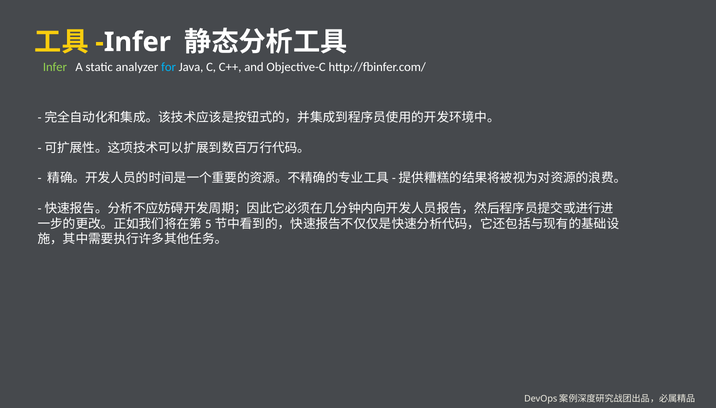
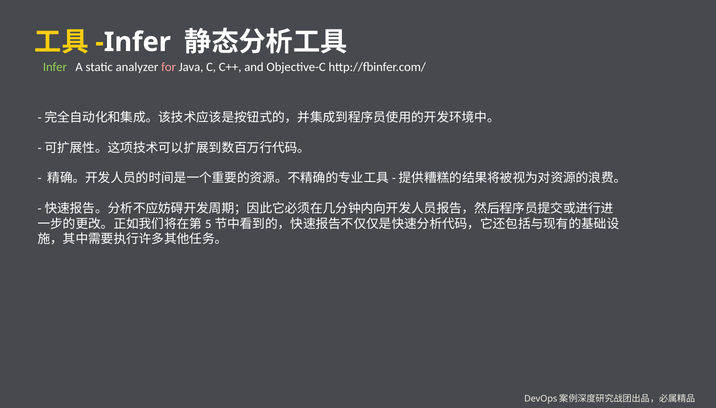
for colour: light blue -> pink
